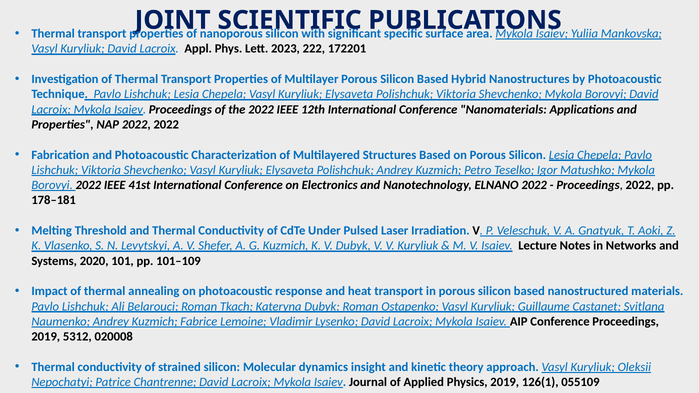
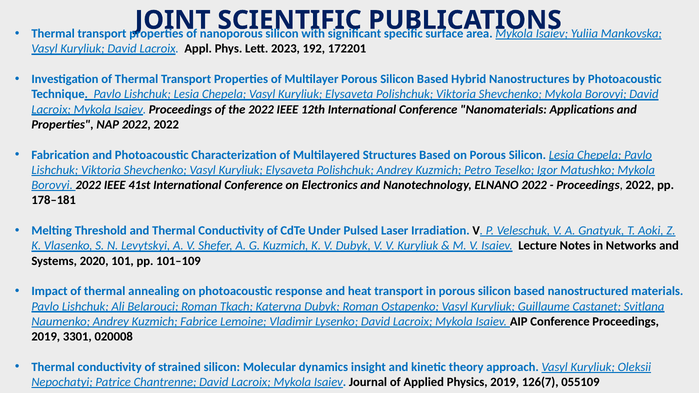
222: 222 -> 192
5312: 5312 -> 3301
126(1: 126(1 -> 126(7
